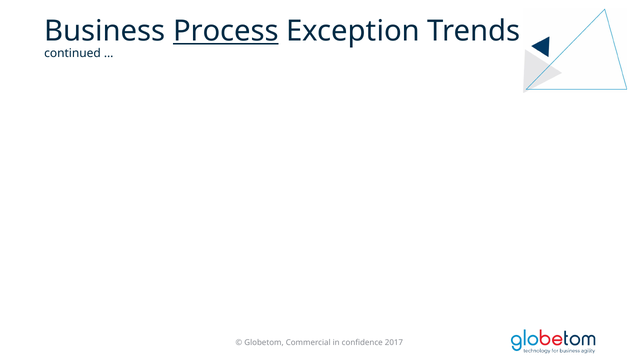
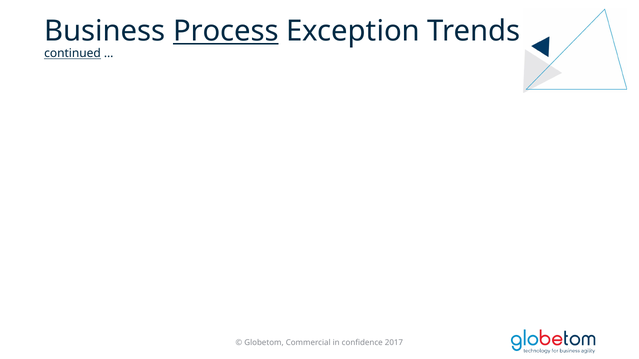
continued underline: none -> present
